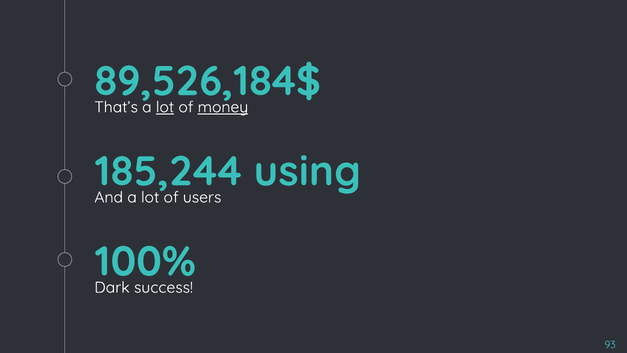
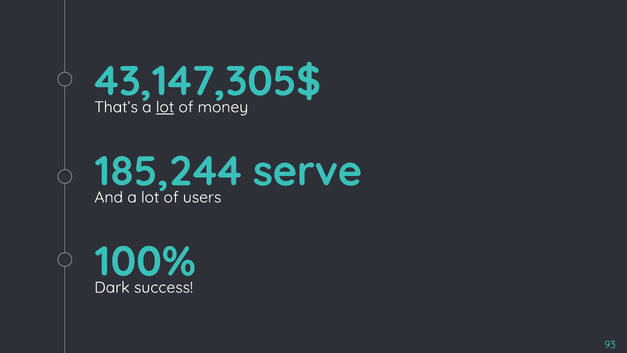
89,526,184$: 89,526,184$ -> 43,147,305$
money underline: present -> none
using: using -> serve
